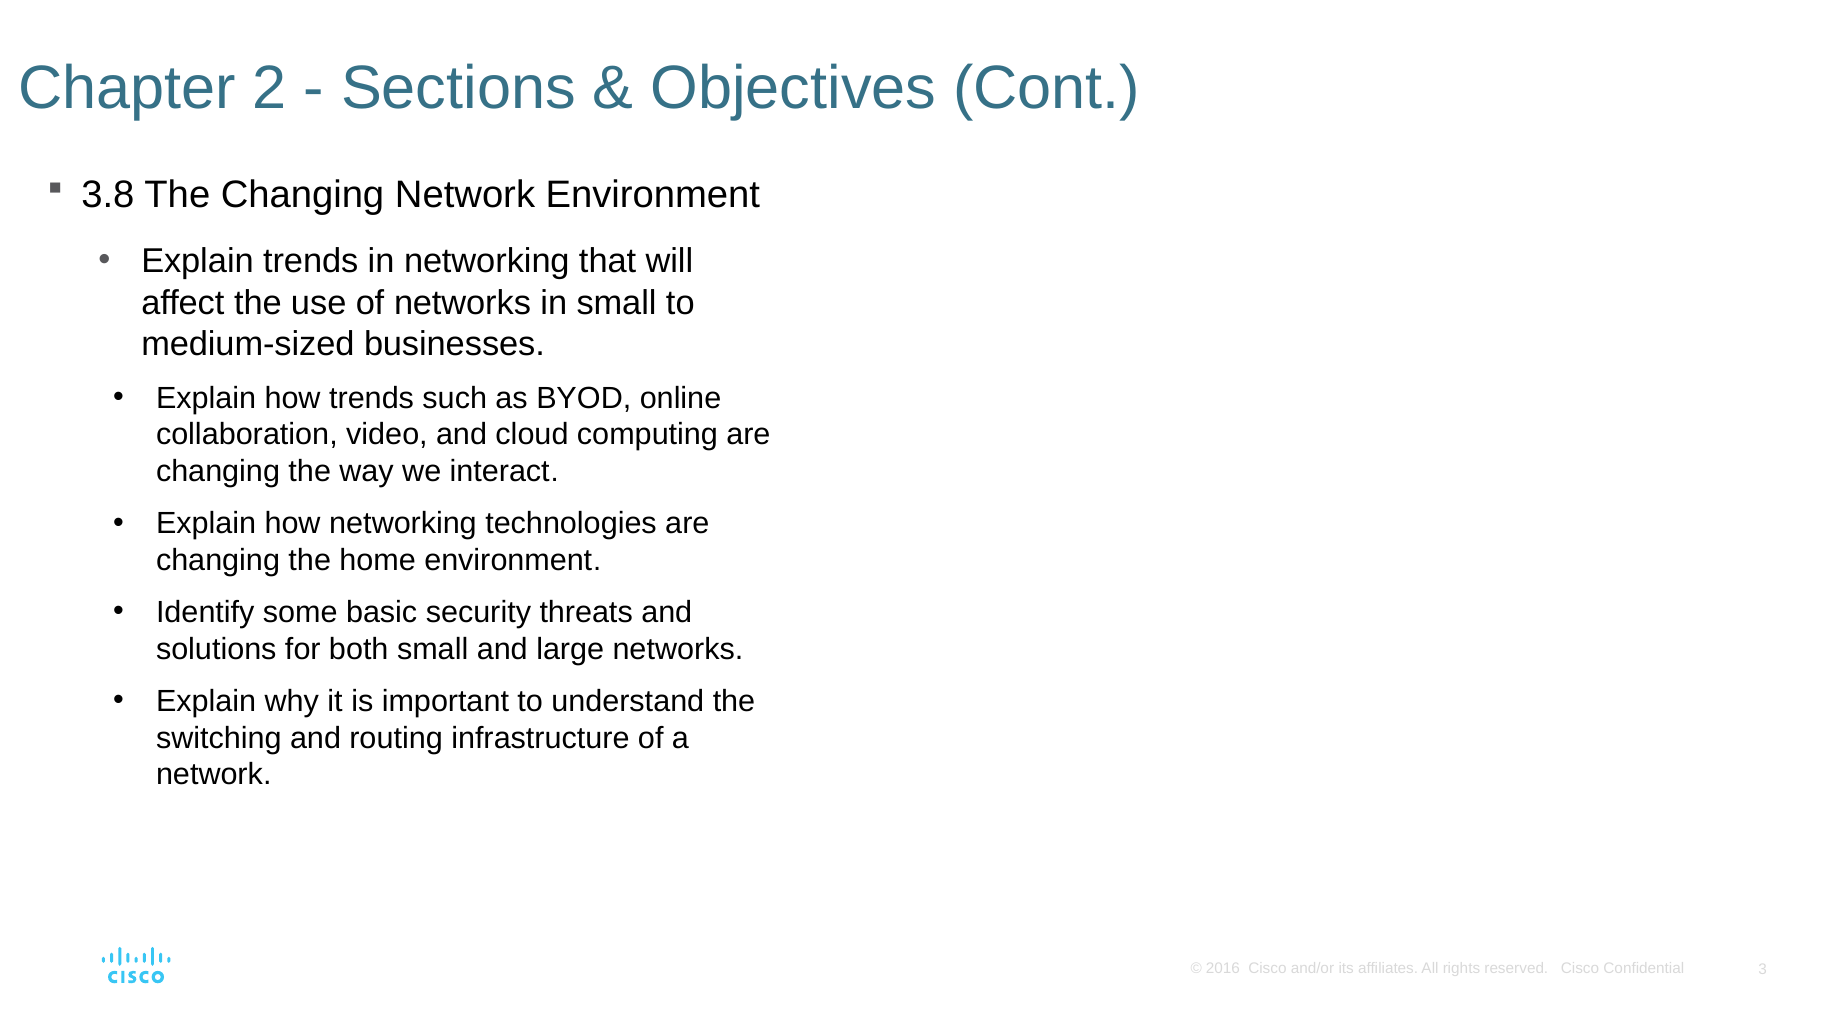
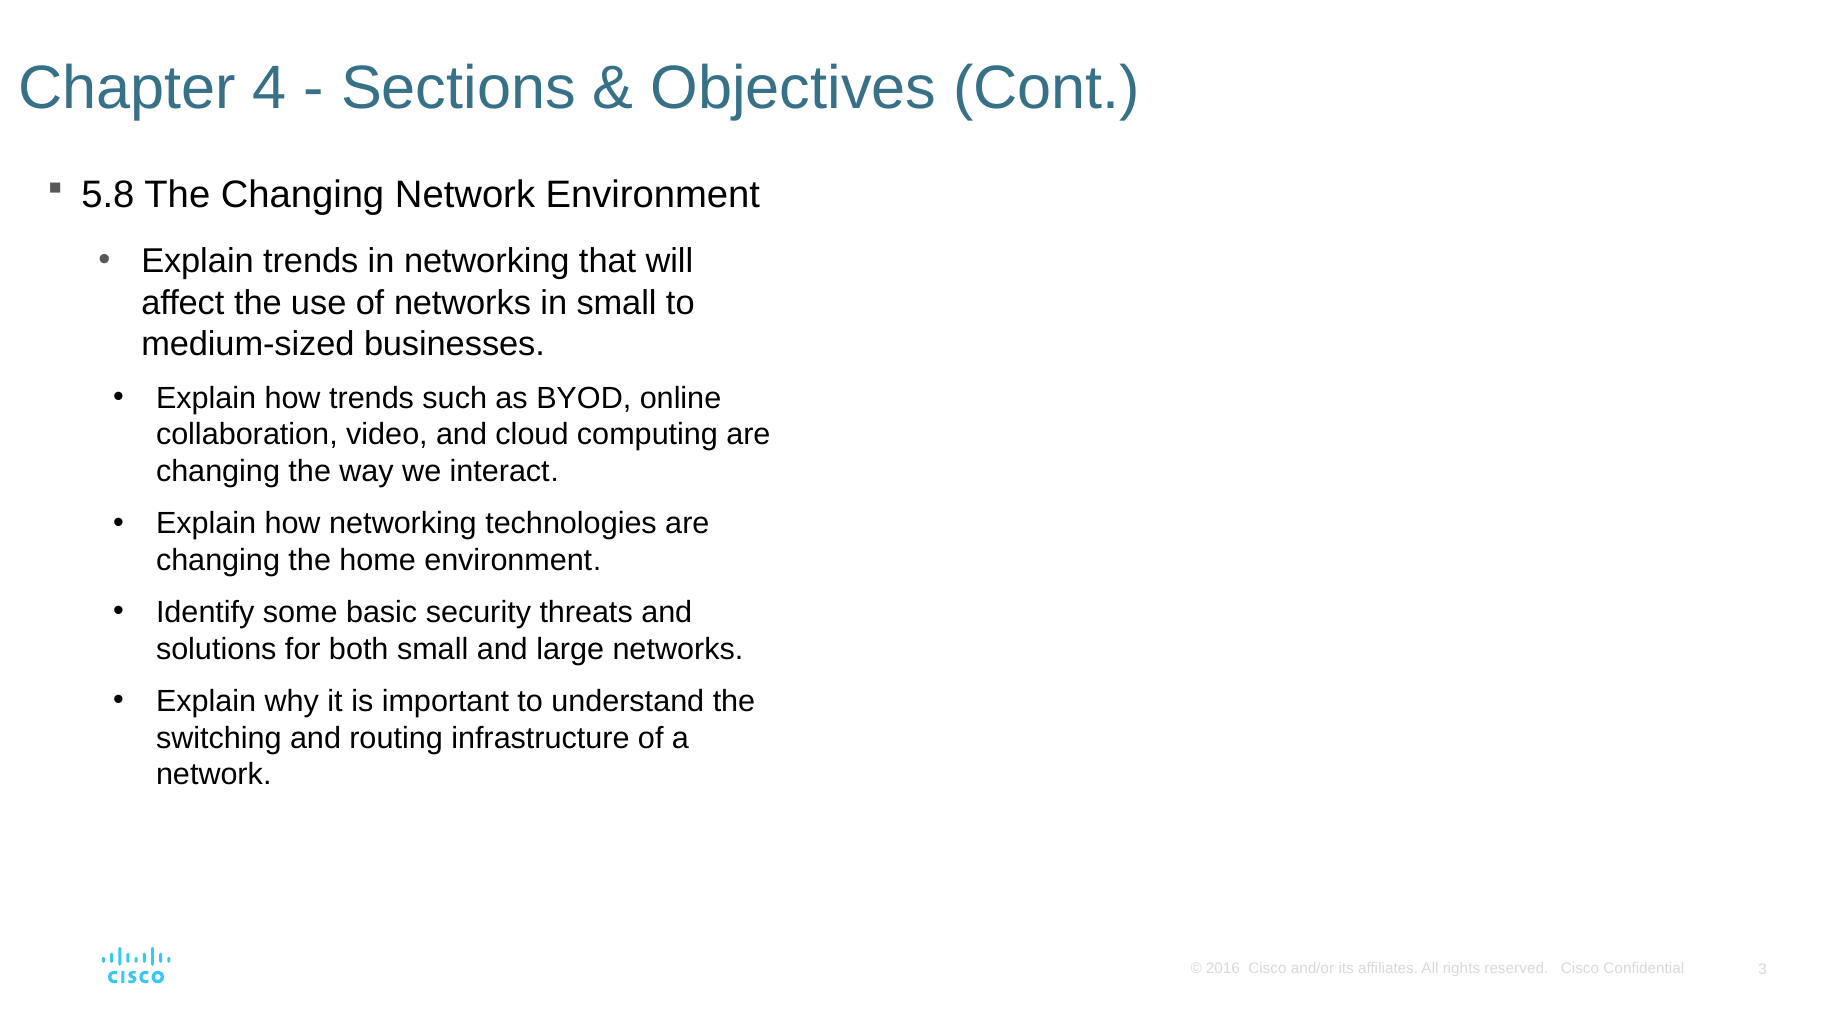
2: 2 -> 4
3.8: 3.8 -> 5.8
